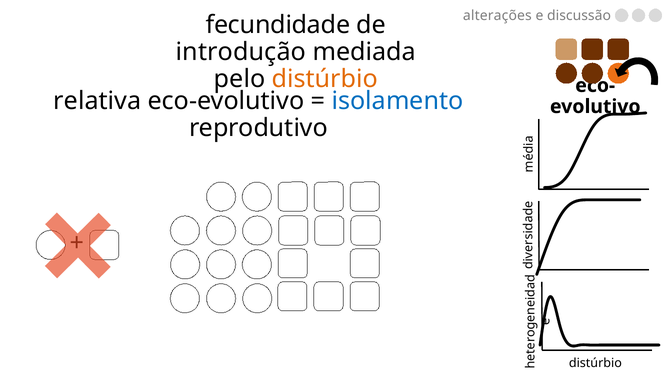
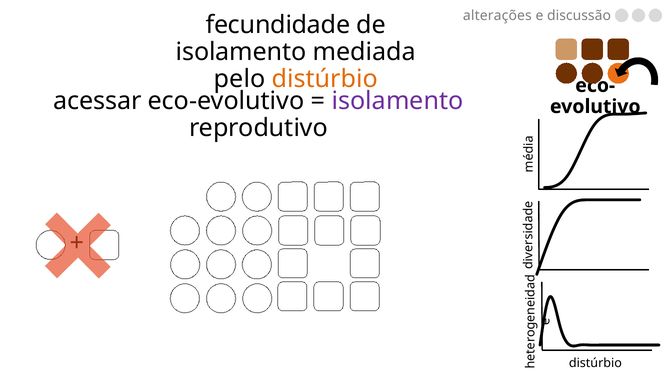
introdução at (241, 52): introdução -> isolamento
relativa: relativa -> acessar
isolamento at (398, 101) colour: blue -> purple
